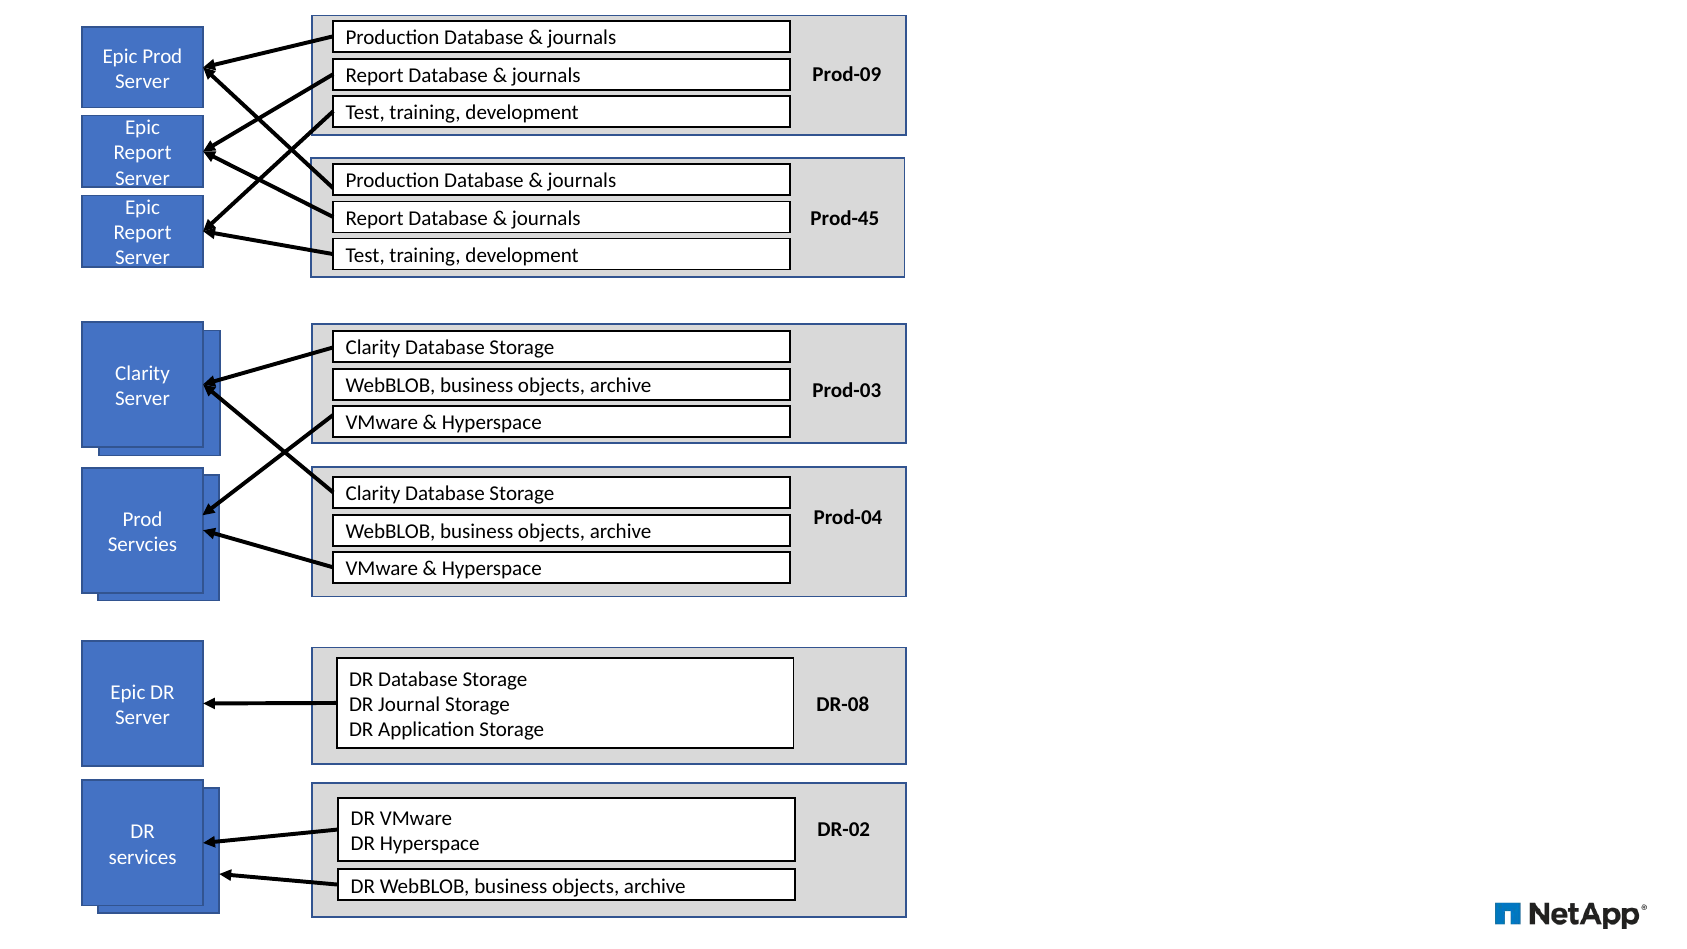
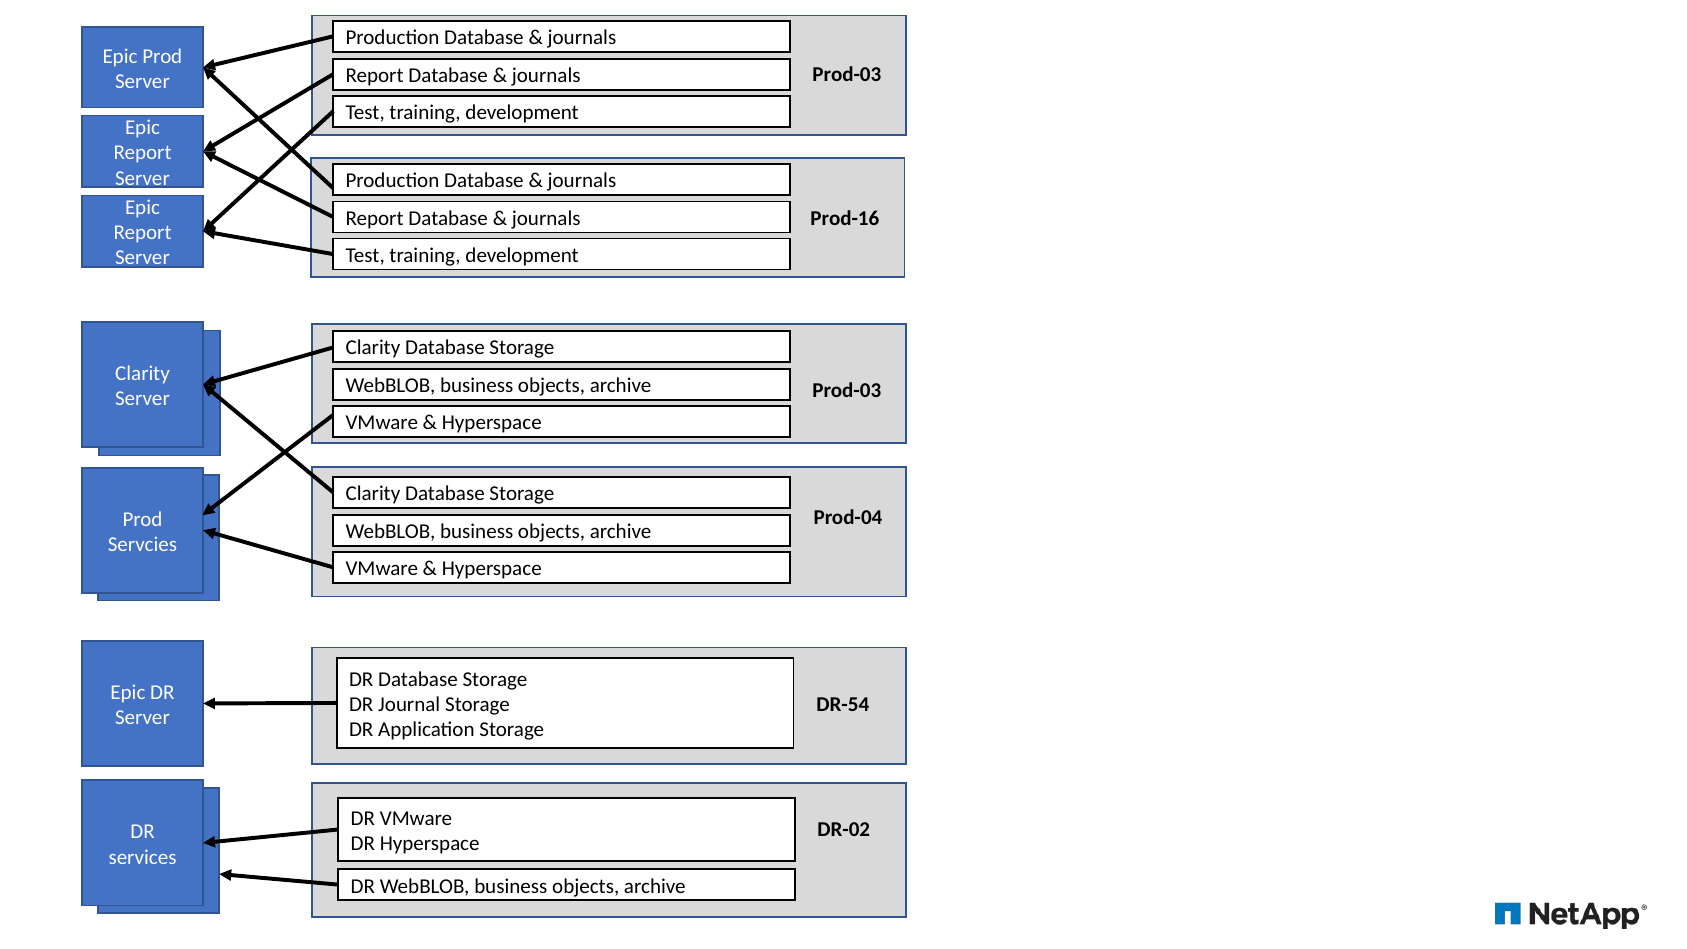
Prod-09 at (847, 75): Prod-09 -> Prod-03
Prod-45: Prod-45 -> Prod-16
DR-08: DR-08 -> DR-54
